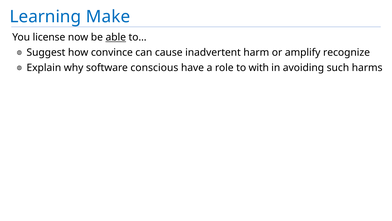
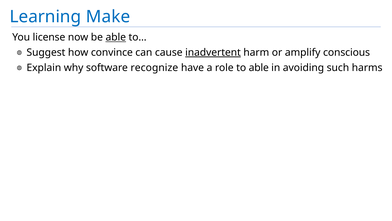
inadvertent underline: none -> present
recognize: recognize -> conscious
conscious: conscious -> recognize
to with: with -> able
